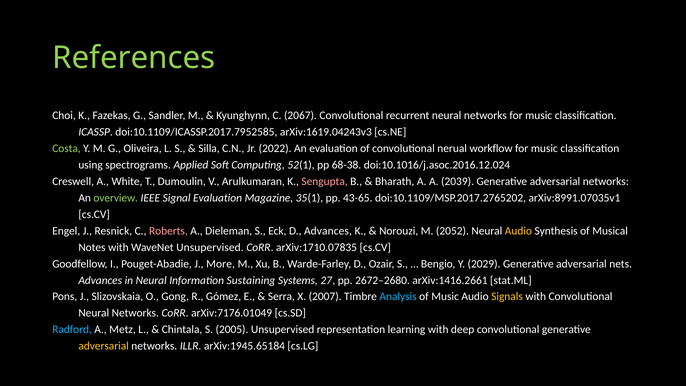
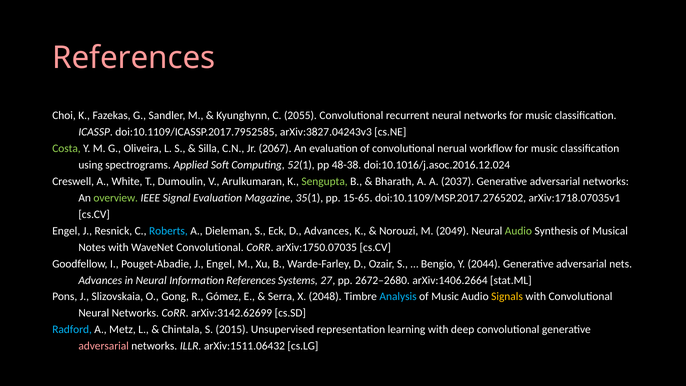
References at (134, 58) colour: light green -> pink
2067: 2067 -> 2055
arXiv:1619.04243v3: arXiv:1619.04243v3 -> arXiv:3827.04243v3
2022: 2022 -> 2067
68-38: 68-38 -> 48-38
Sengupta colour: pink -> light green
2039: 2039 -> 2037
43-65: 43-65 -> 15-65
arXiv:8991.07035v1: arXiv:8991.07035v1 -> arXiv:1718.07035v1
Roberts colour: pink -> light blue
2052: 2052 -> 2049
Audio at (518, 231) colour: yellow -> light green
WaveNet Unsupervised: Unsupervised -> Convolutional
arXiv:1710.07835: arXiv:1710.07835 -> arXiv:1750.07035
J More: More -> Engel
2029: 2029 -> 2044
Information Sustaining: Sustaining -> References
arXiv:1416.2661: arXiv:1416.2661 -> arXiv:1406.2664
2007: 2007 -> 2048
arXiv:7176.01049: arXiv:7176.01049 -> arXiv:3142.62699
2005: 2005 -> 2015
adversarial at (104, 346) colour: yellow -> pink
arXiv:1945.65184: arXiv:1945.65184 -> arXiv:1511.06432
